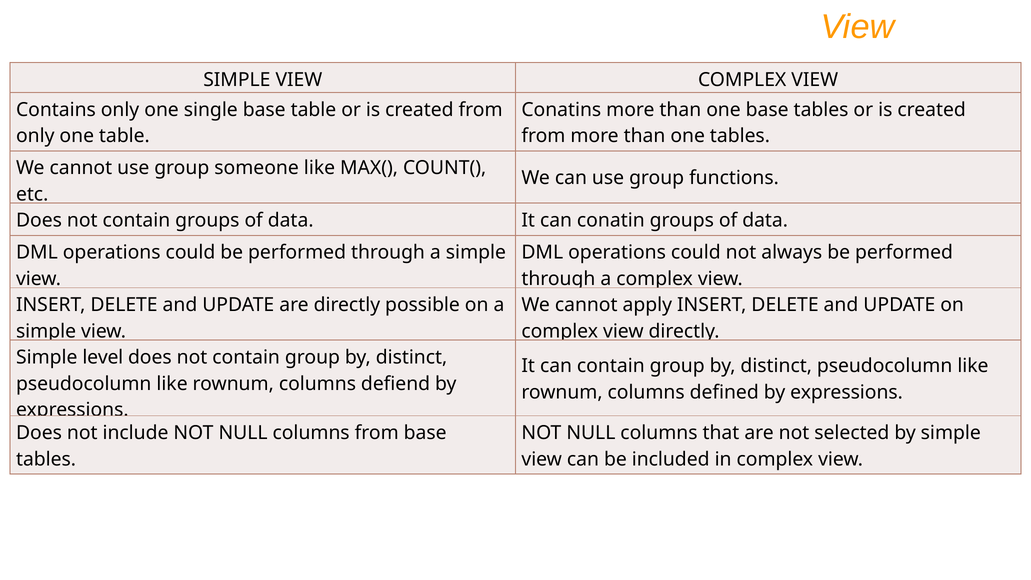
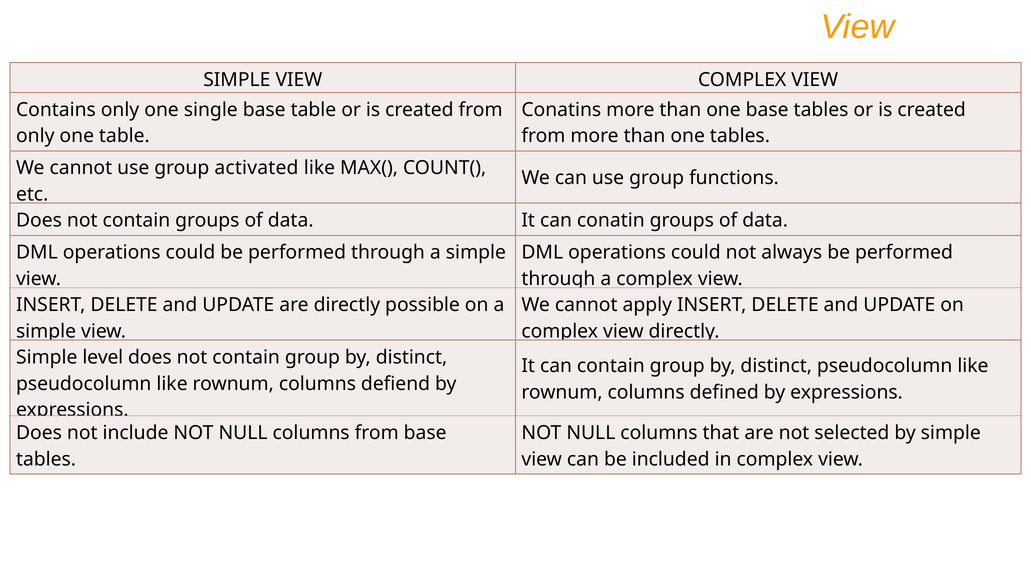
someone: someone -> activated
